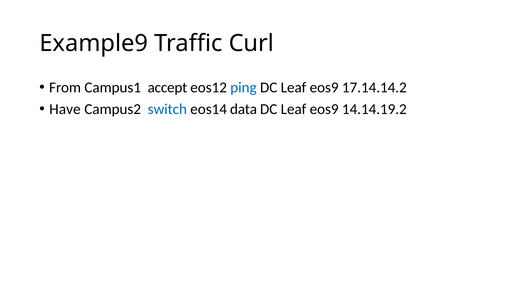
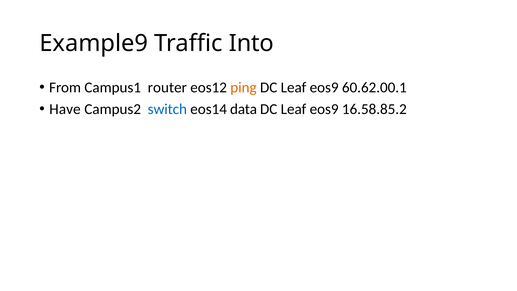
Curl: Curl -> Into
accept: accept -> router
ping colour: blue -> orange
17.14.14.2: 17.14.14.2 -> 60.62.00.1
14.14.19.2: 14.14.19.2 -> 16.58.85.2
